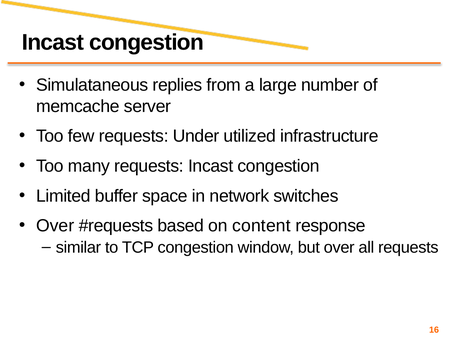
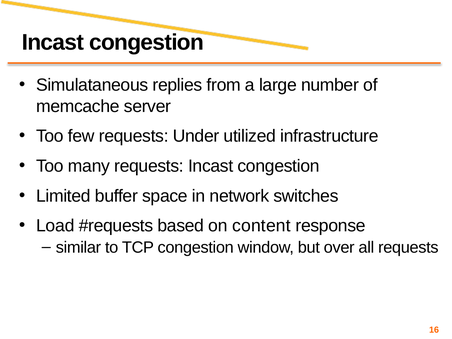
Over at (55, 226): Over -> Load
